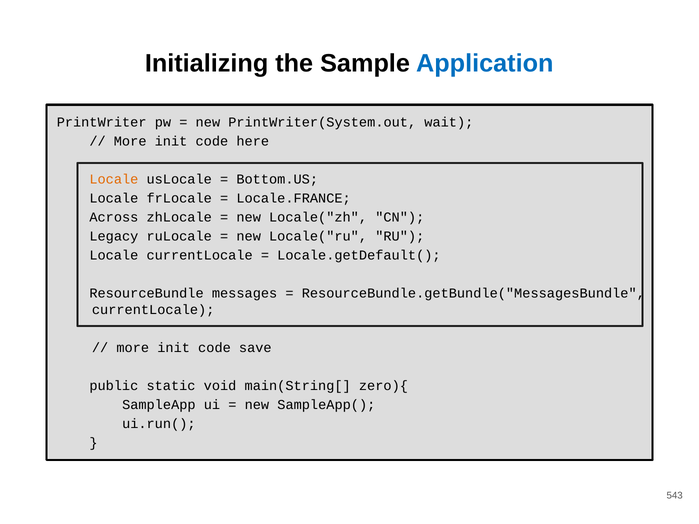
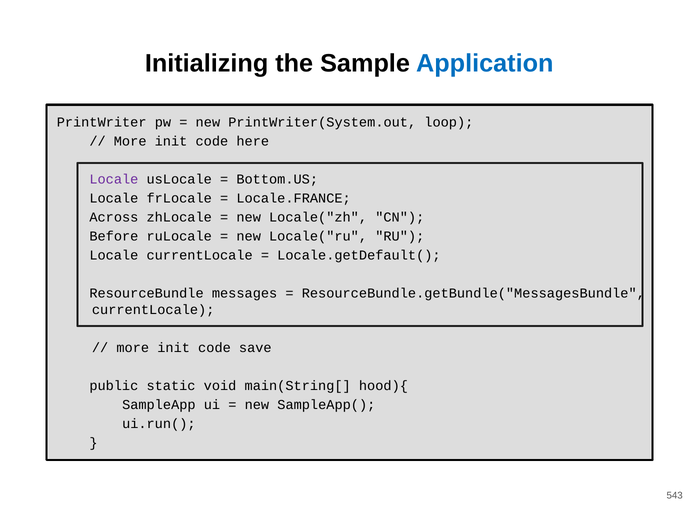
wait: wait -> loop
Locale at (114, 179) colour: orange -> purple
Legacy: Legacy -> Before
zero){: zero){ -> hood){
